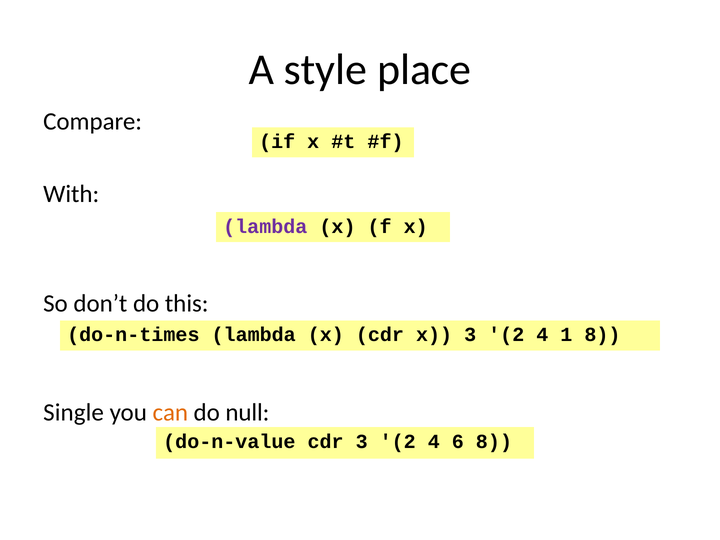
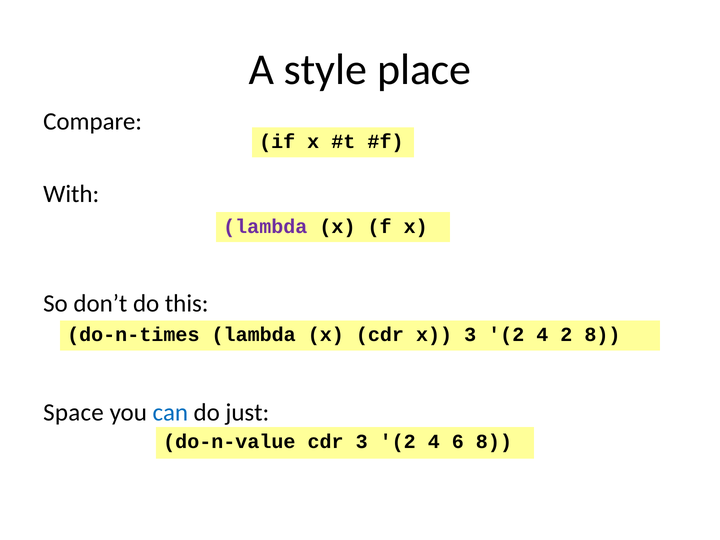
4 1: 1 -> 2
Single: Single -> Space
can colour: orange -> blue
null: null -> just
